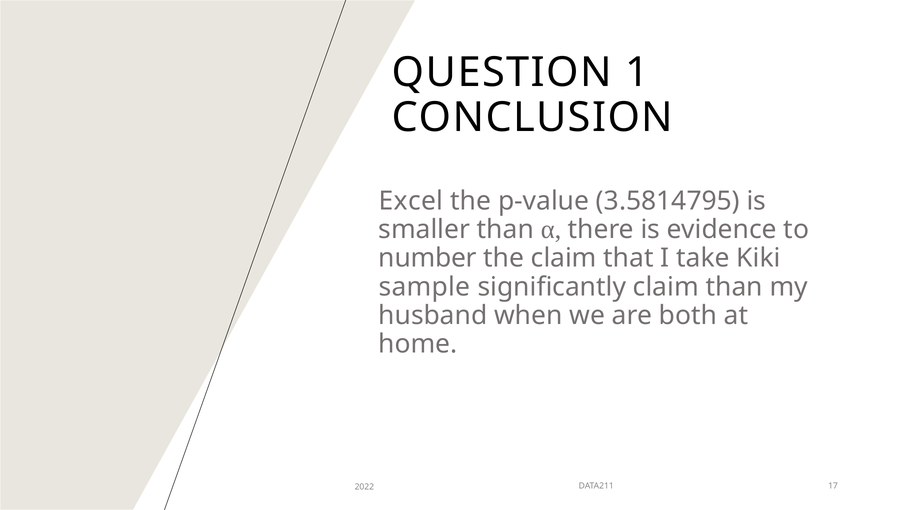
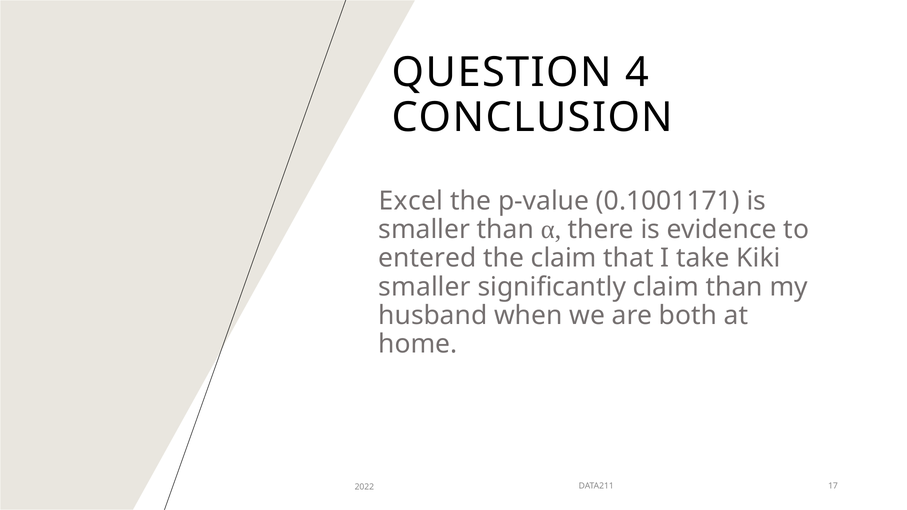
1: 1 -> 4
3.5814795: 3.5814795 -> 0.1001171
number: number -> entered
sample at (425, 287): sample -> smaller
